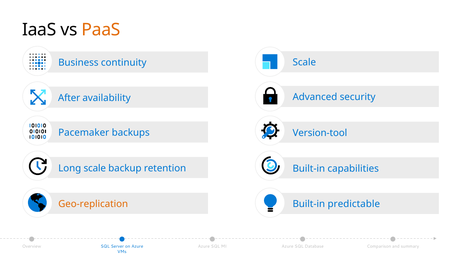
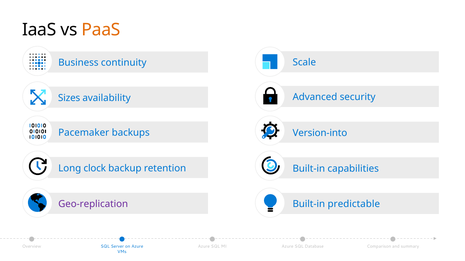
After: After -> Sizes
Version-tool: Version-tool -> Version-into
Long scale: scale -> clock
Geo-replication colour: orange -> purple
